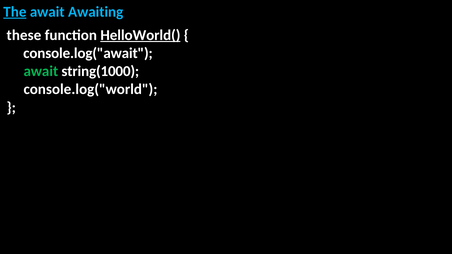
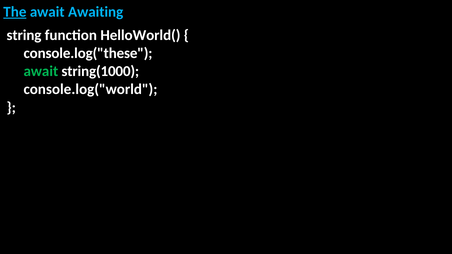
these: these -> string
HelloWorld( underline: present -> none
console.log("await: console.log("await -> console.log("these
